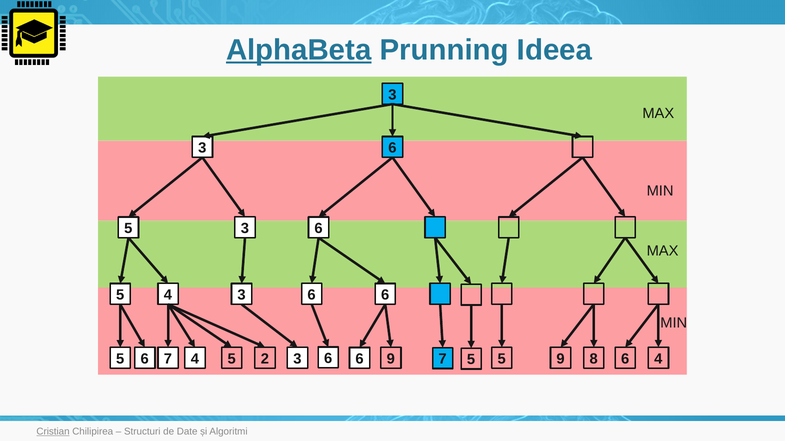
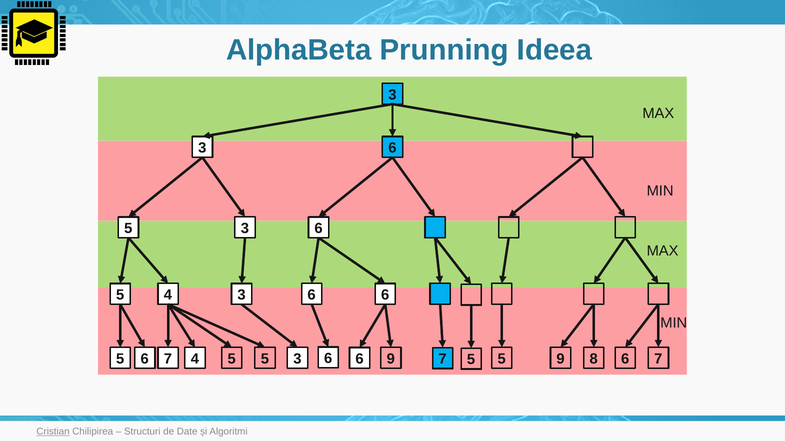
AlphaBeta underline: present -> none
4 2: 2 -> 5
9 4: 4 -> 7
